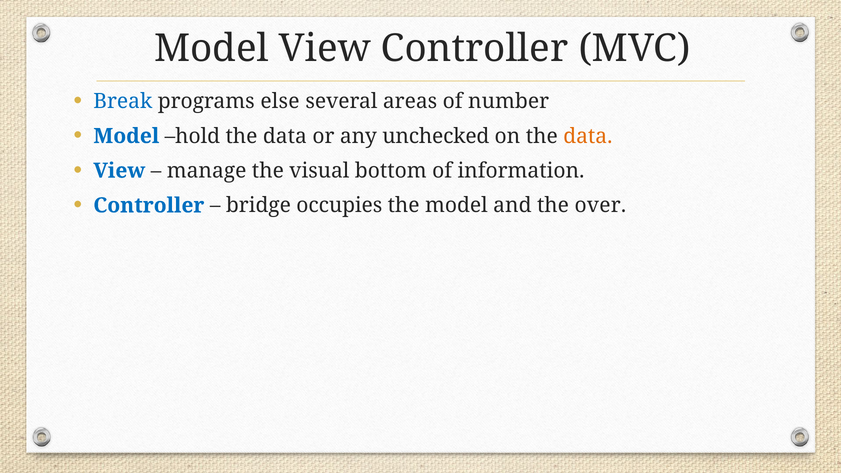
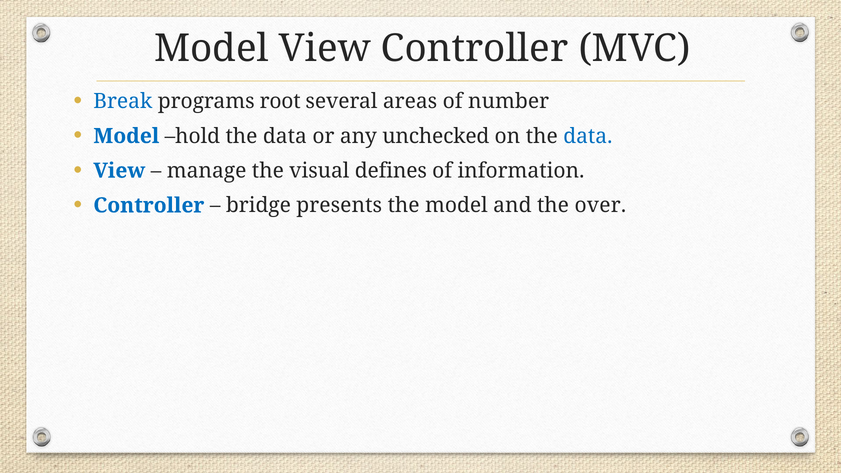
else: else -> root
data at (588, 136) colour: orange -> blue
bottom: bottom -> defines
occupies: occupies -> presents
